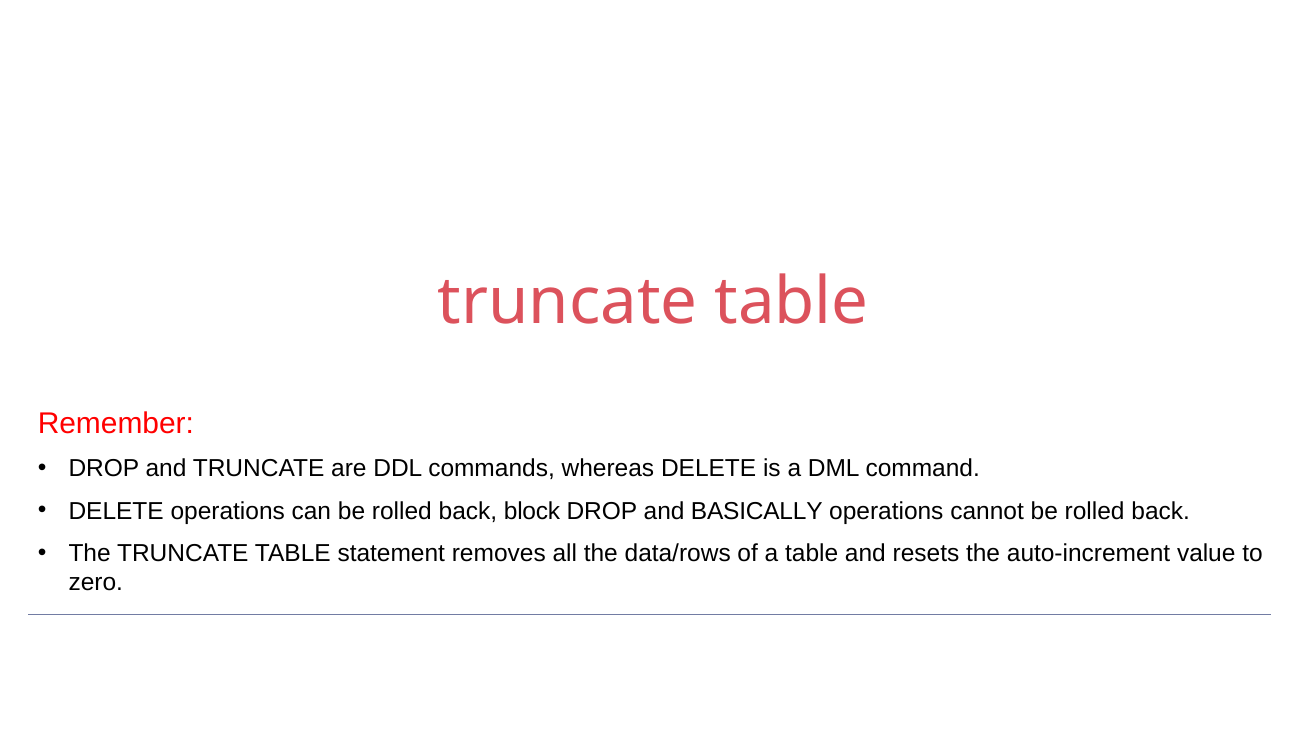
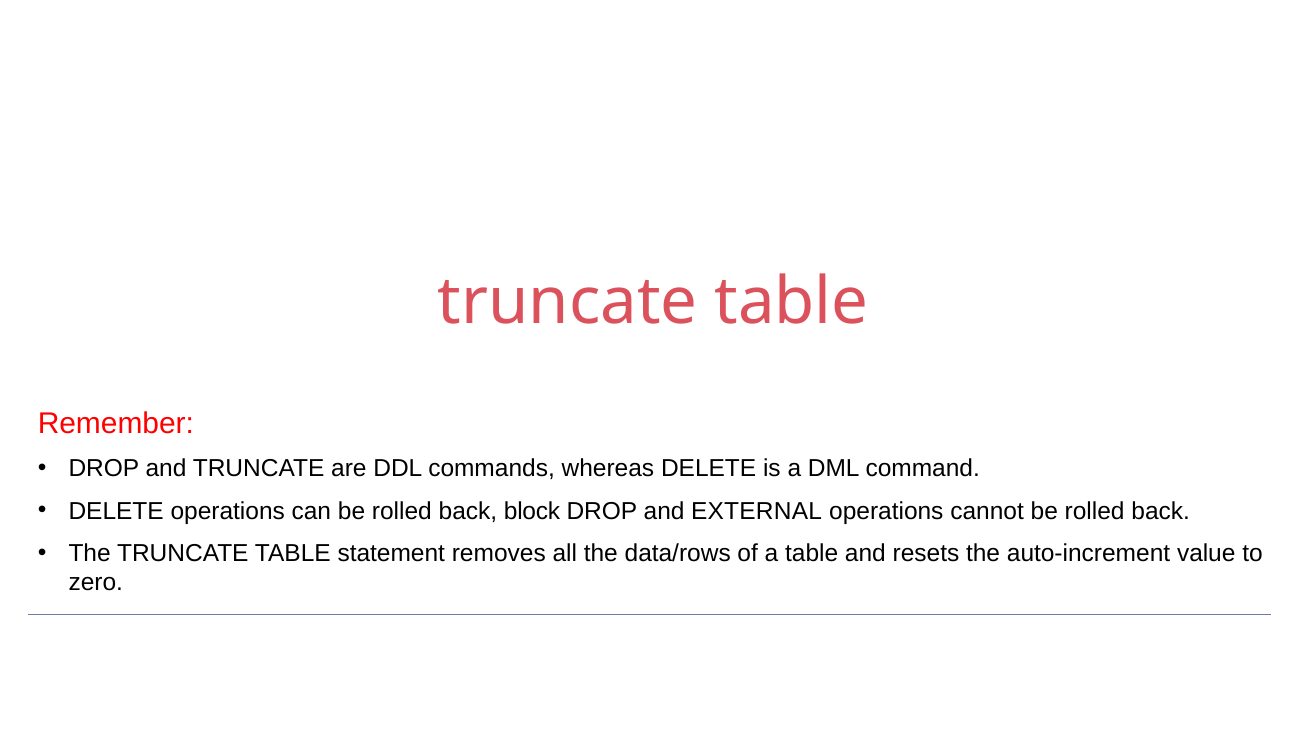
BASICALLY: BASICALLY -> EXTERNAL
